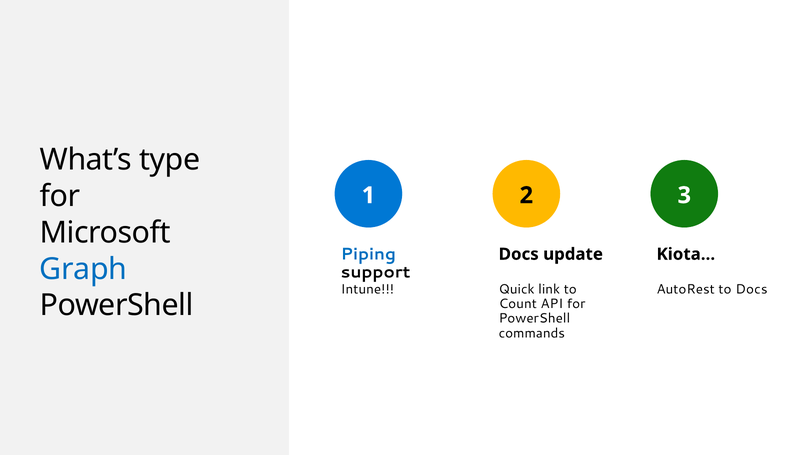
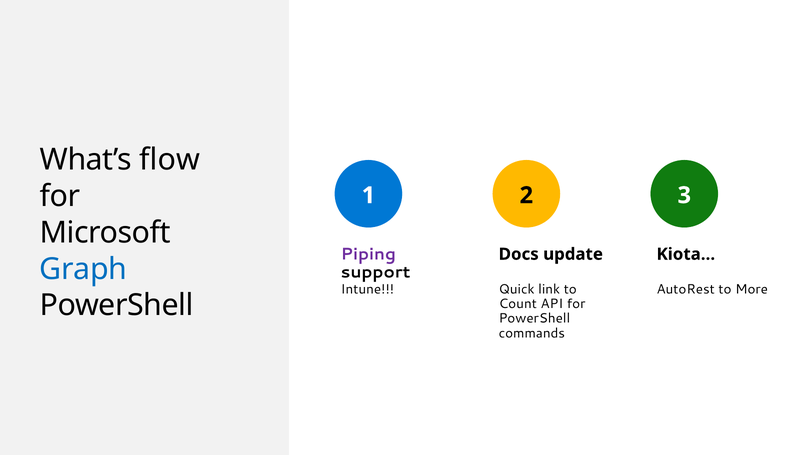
type: type -> flow
Piping colour: blue -> purple
to Docs: Docs -> More
